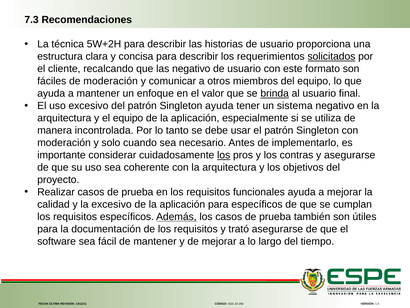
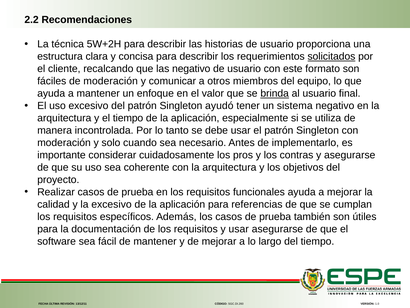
7.3: 7.3 -> 2.2
Singleton ayuda: ayuda -> ayudó
el equipo: equipo -> tiempo
los at (224, 155) underline: present -> none
para específicos: específicos -> referencias
Además underline: present -> none
y trató: trató -> usar
